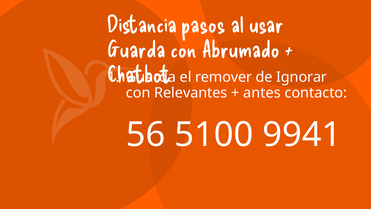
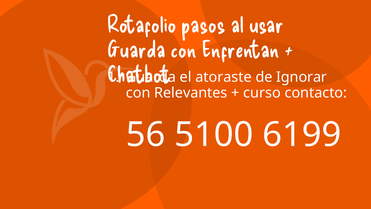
Distancia: Distancia -> Rotafolio
Abrumado: Abrumado -> Enfrentan
remover: remover -> atoraste
antes: antes -> curso
9941: 9941 -> 6199
